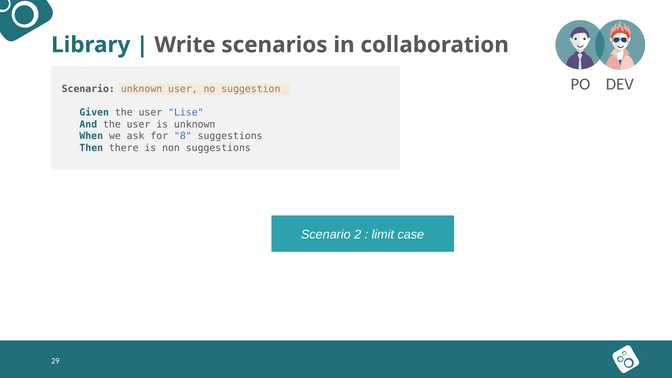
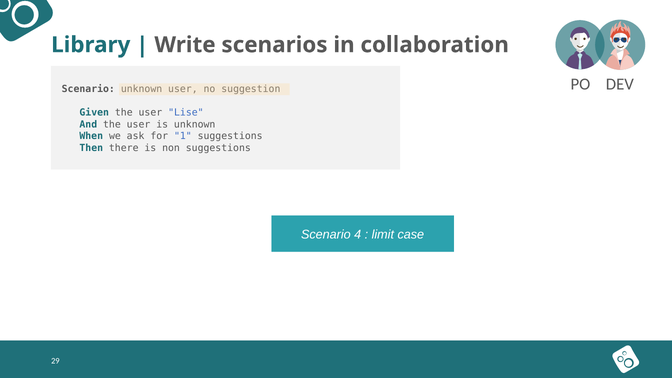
8: 8 -> 1
2: 2 -> 4
